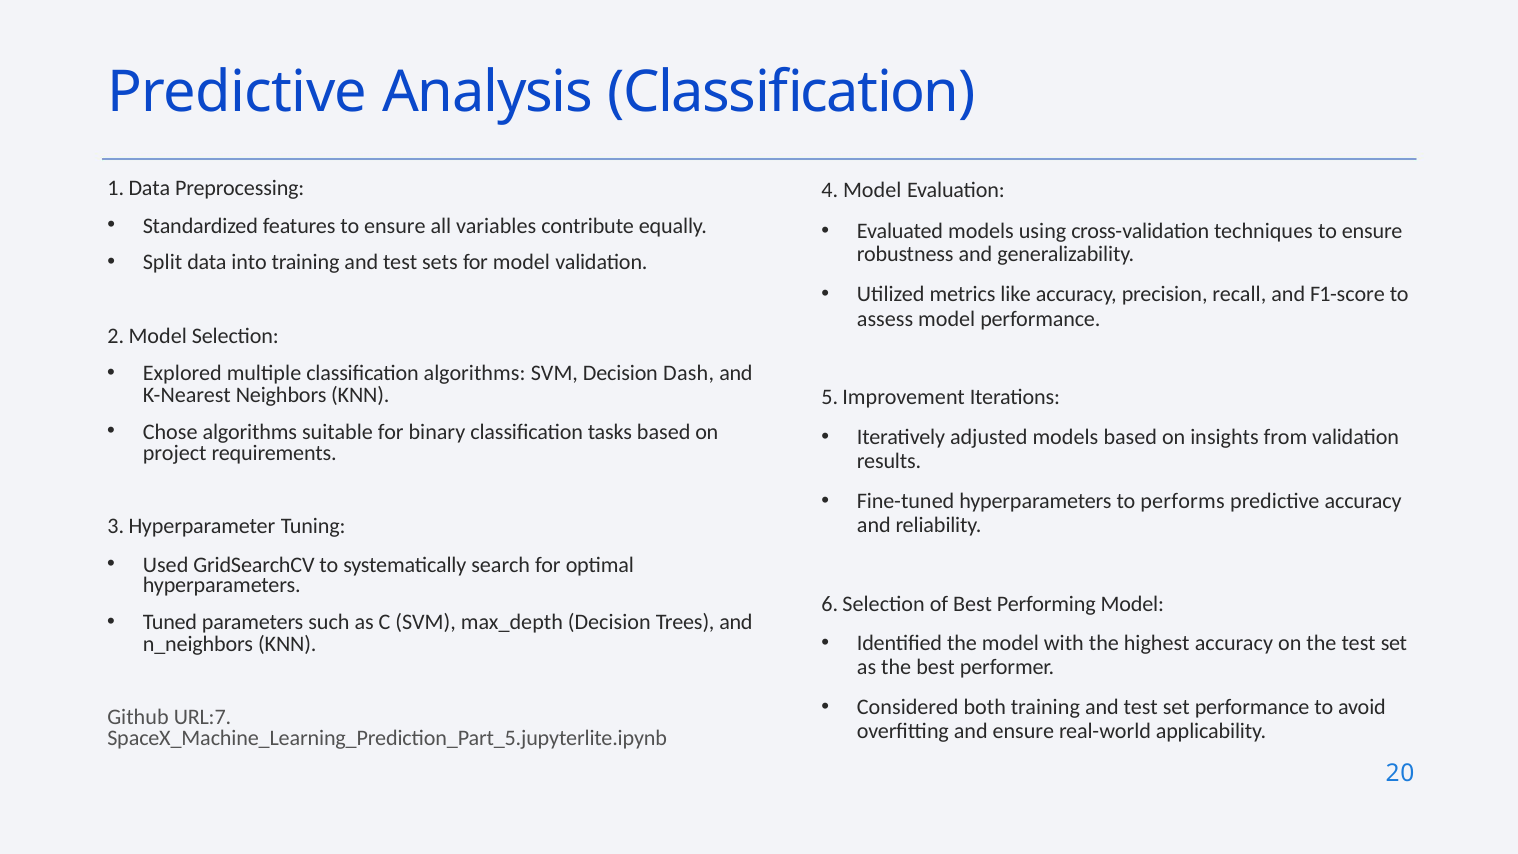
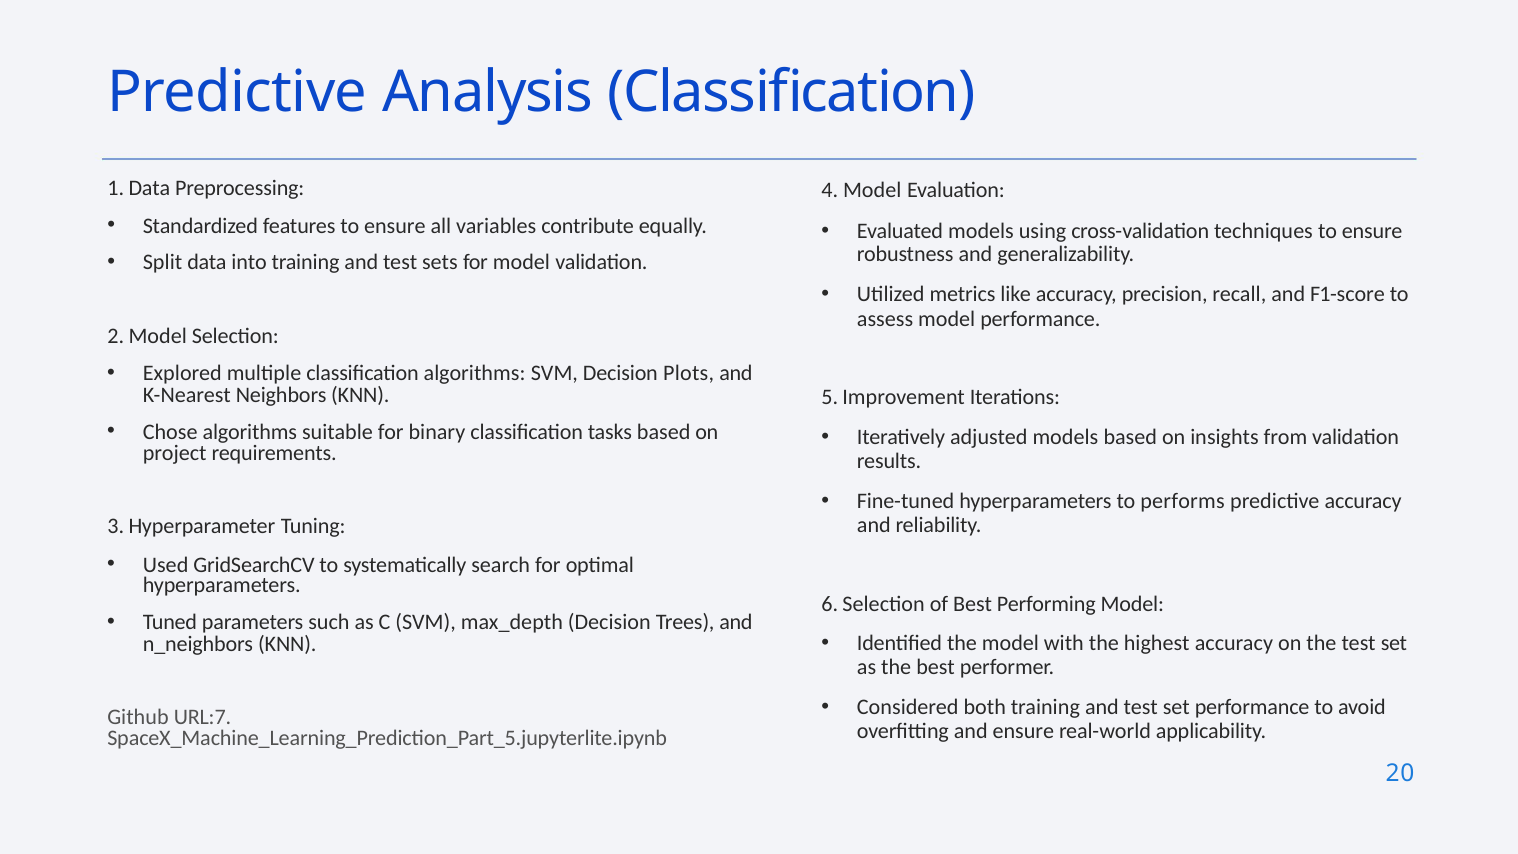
Dash: Dash -> Plots
